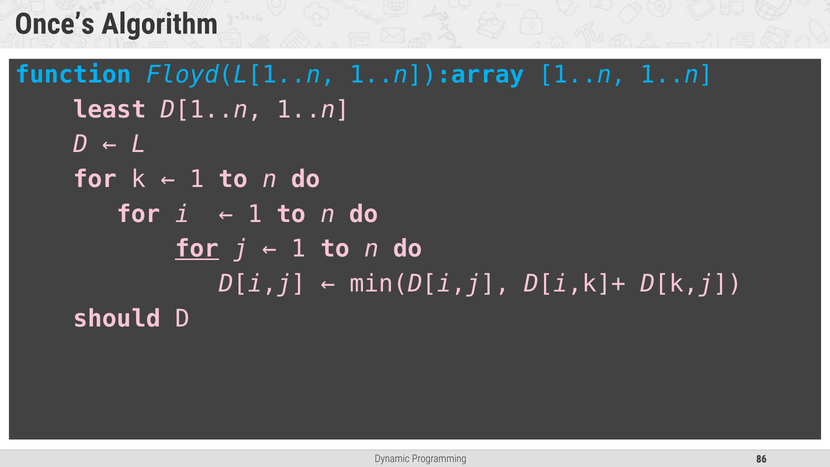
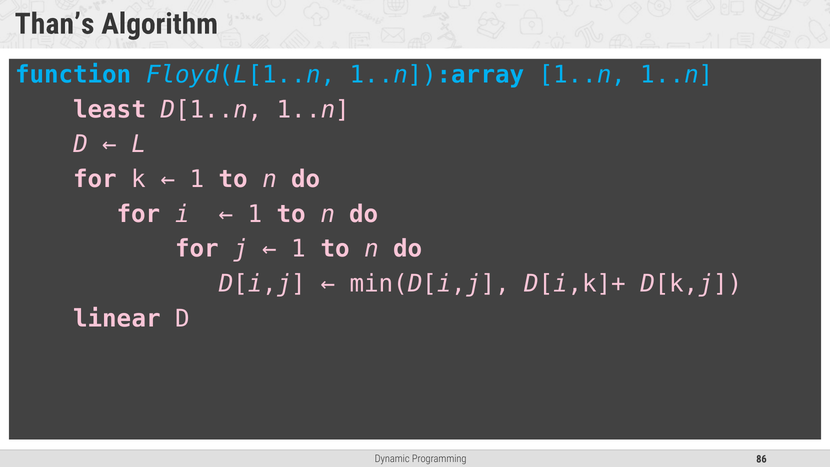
Once’s: Once’s -> Than’s
for at (197, 249) underline: present -> none
should: should -> linear
